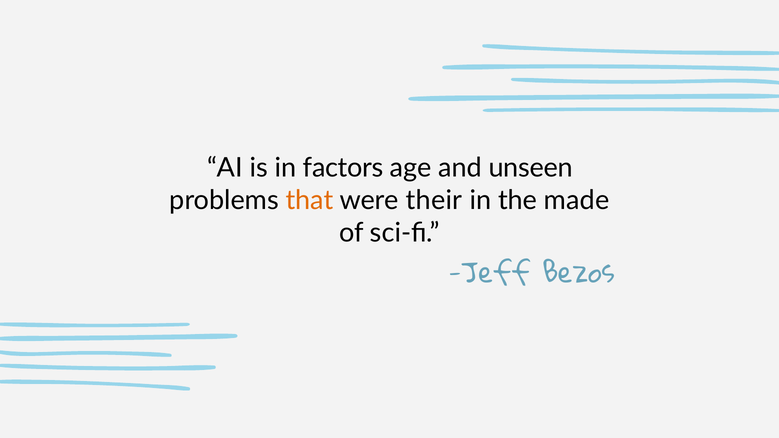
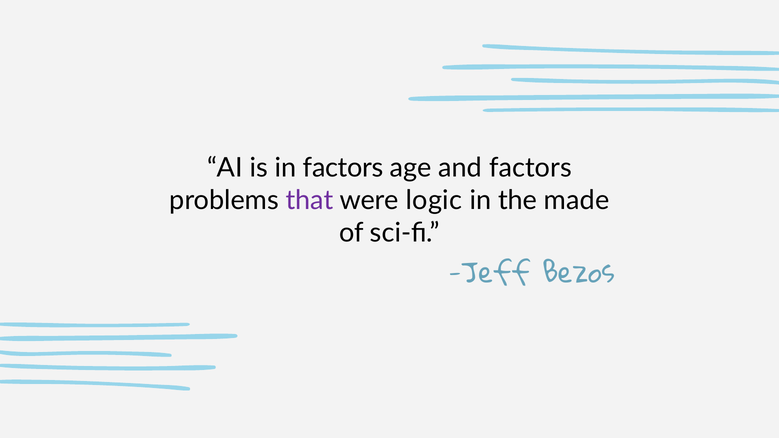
and unseen: unseen -> factors
that colour: orange -> purple
their: their -> logic
